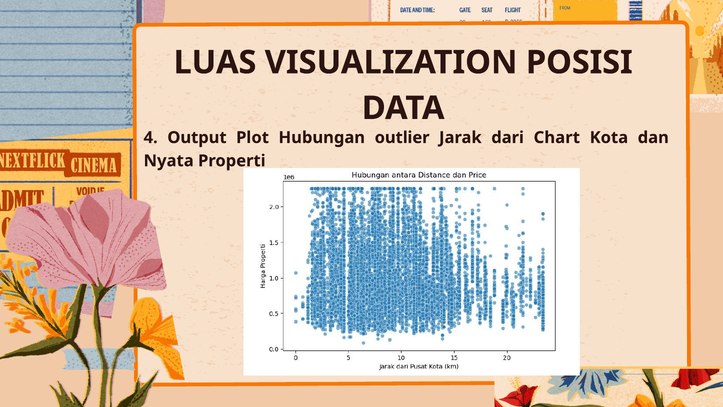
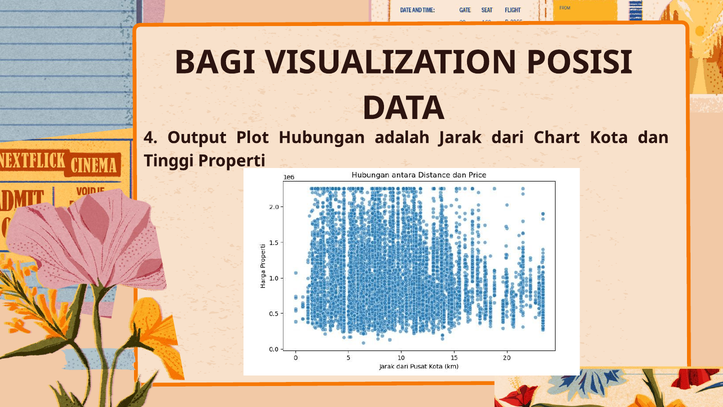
LUAS: LUAS -> BAGI
outlier: outlier -> adalah
Nyata: Nyata -> Tinggi
